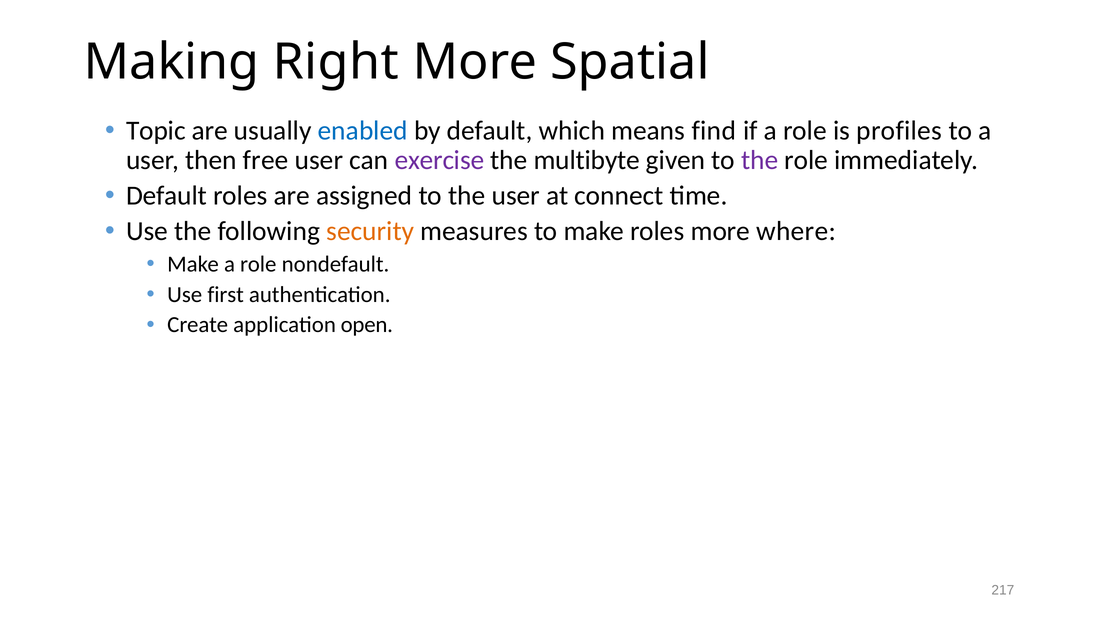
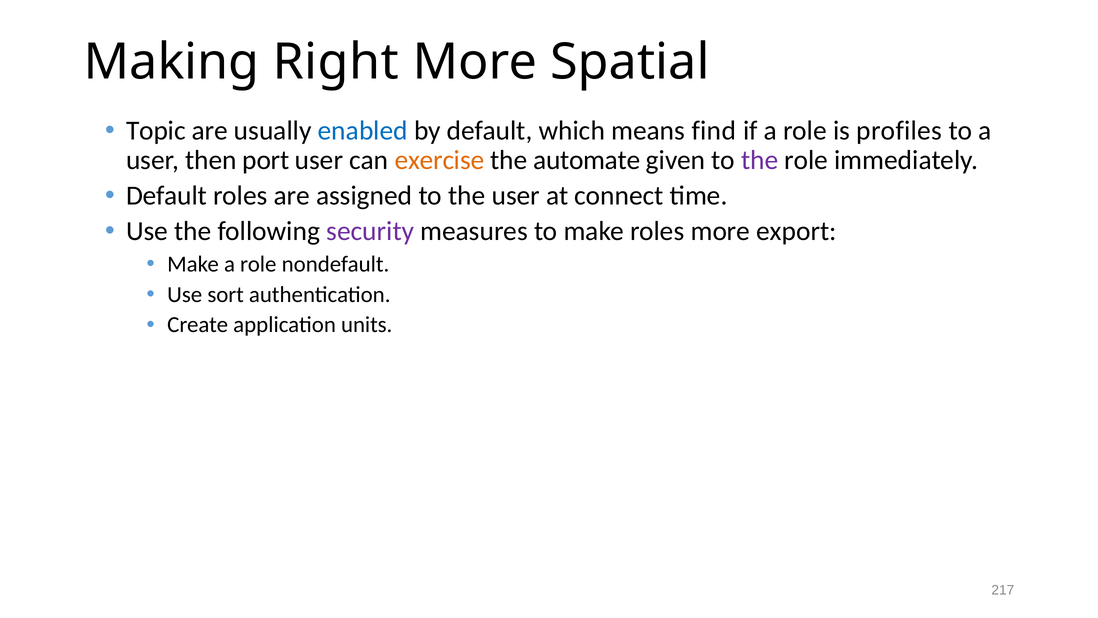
free: free -> port
exercise colour: purple -> orange
multibyte: multibyte -> automate
security colour: orange -> purple
where: where -> export
first: first -> sort
open: open -> units
